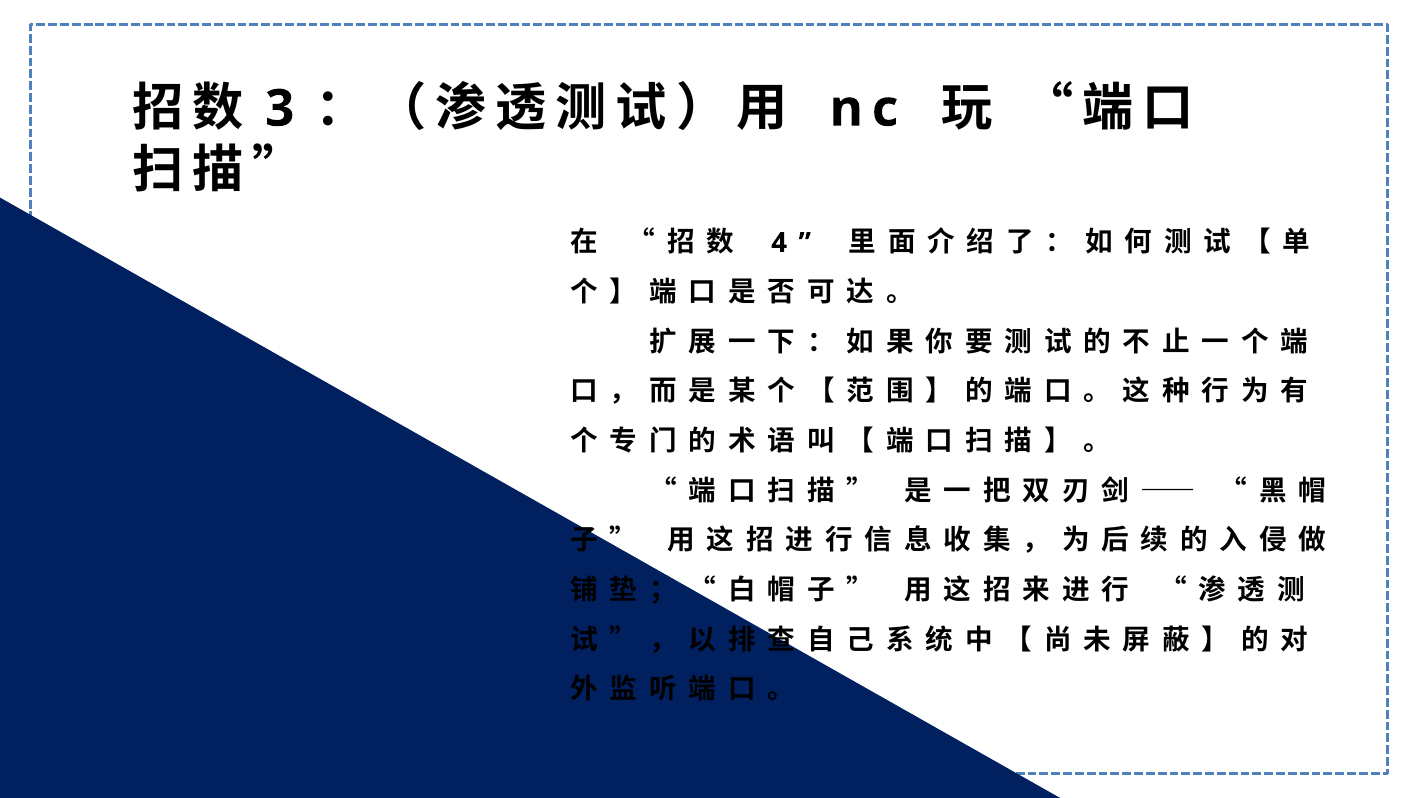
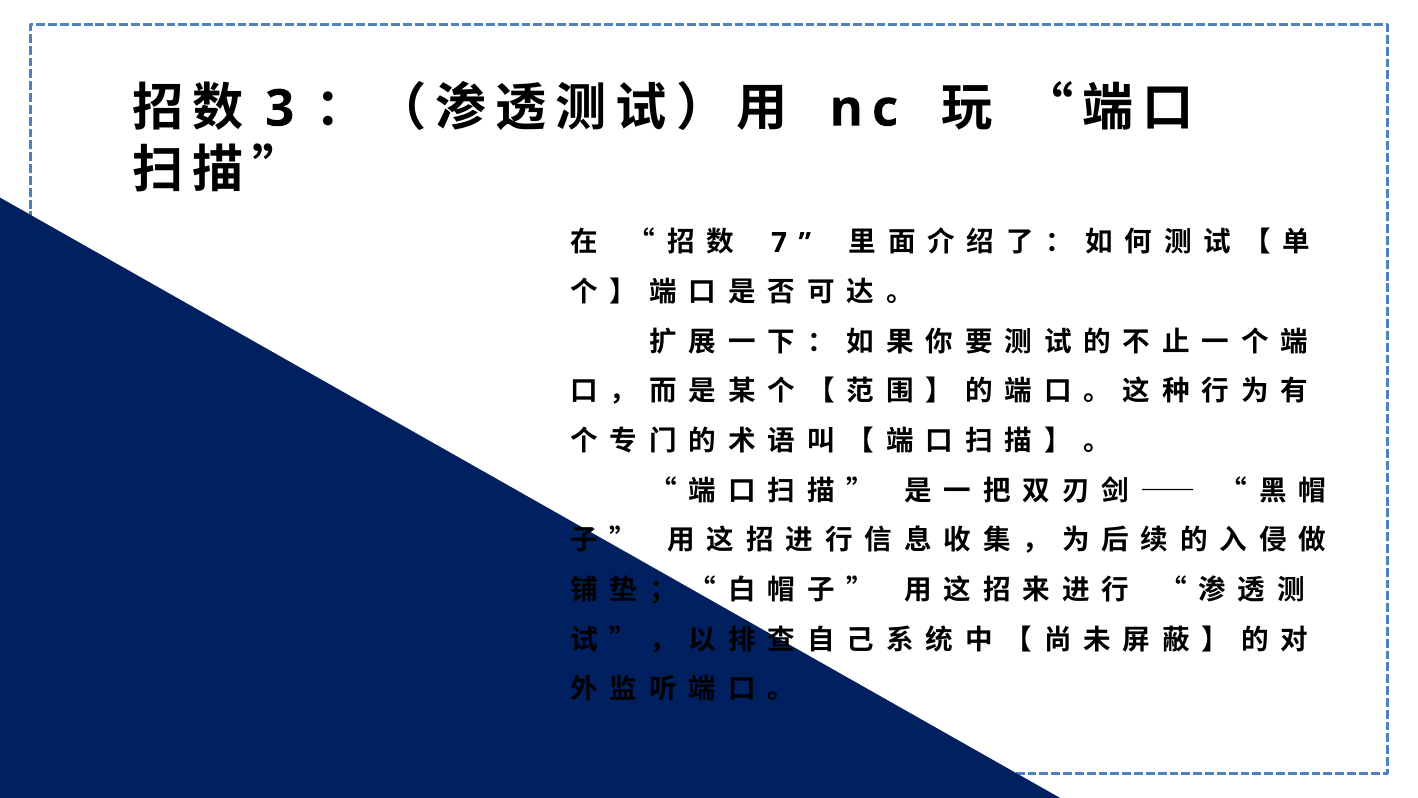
4: 4 -> 7
